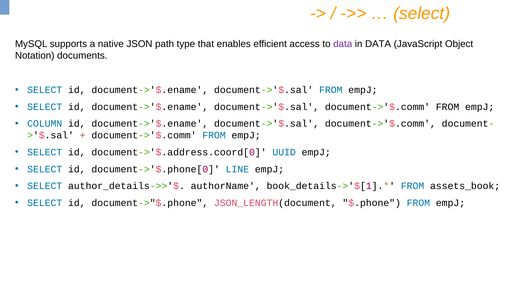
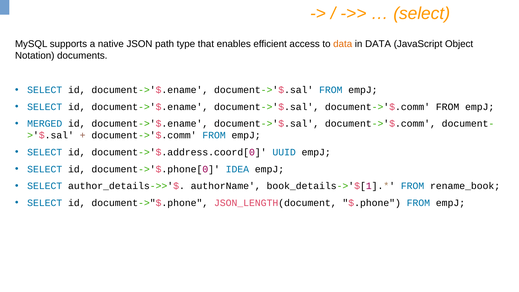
data at (343, 44) colour: purple -> orange
COLUMN: COLUMN -> MERGED
LINE: LINE -> IDEA
assets_book: assets_book -> rename_book
